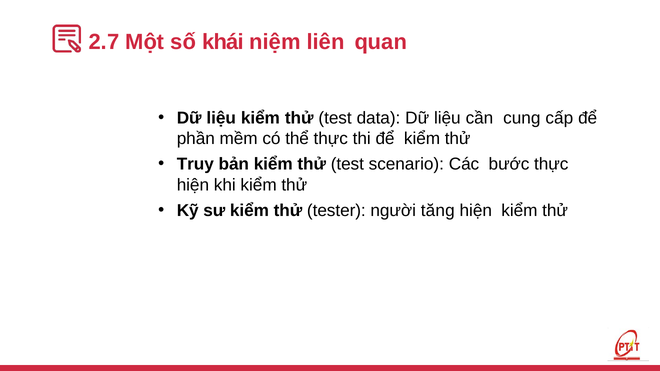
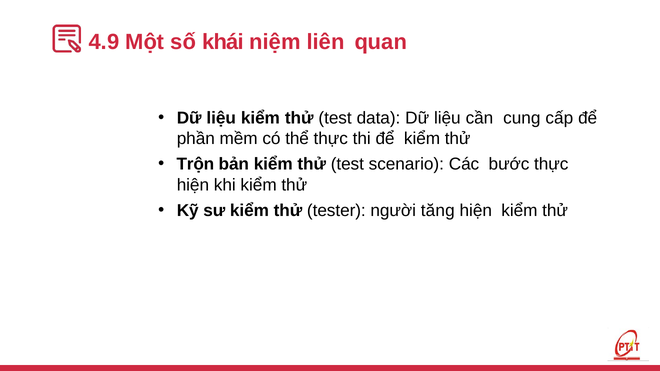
2.7: 2.7 -> 4.9
Truy: Truy -> Trộn
